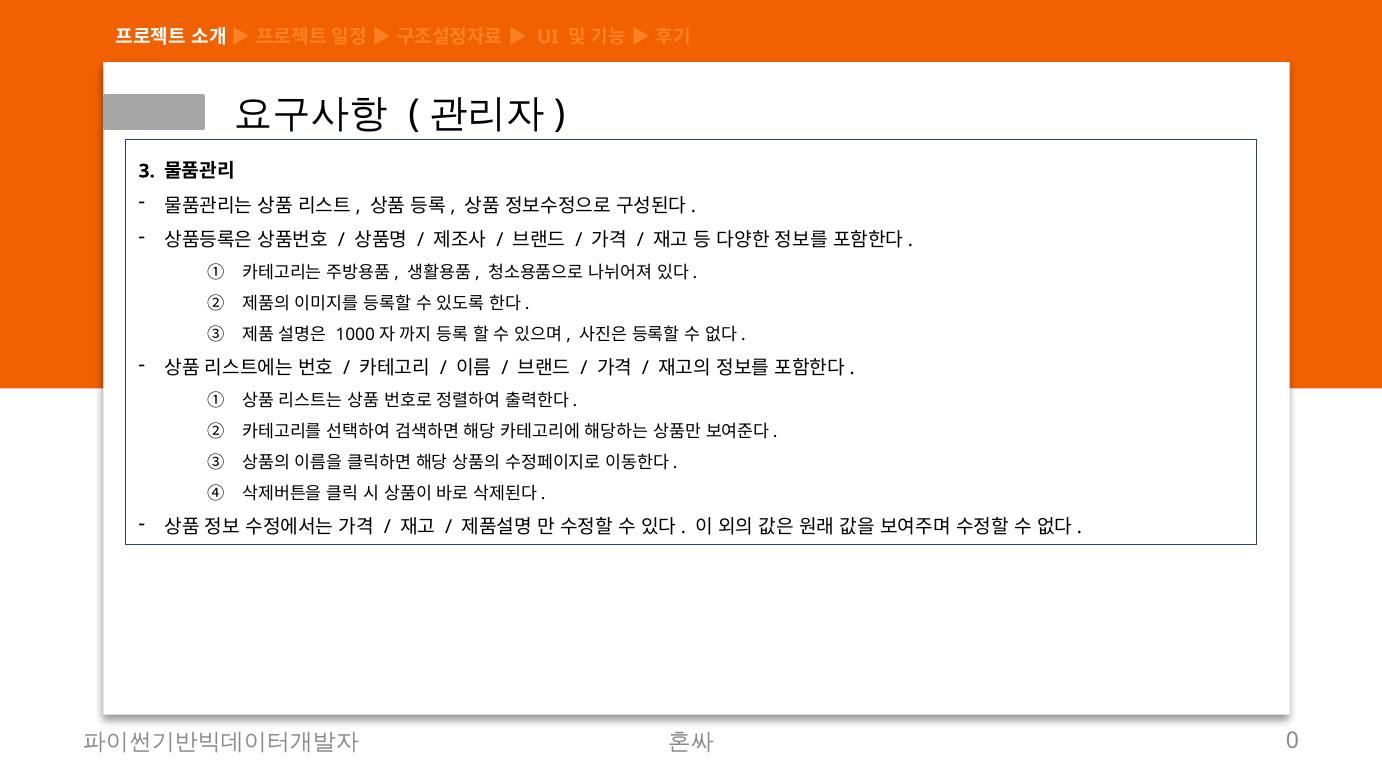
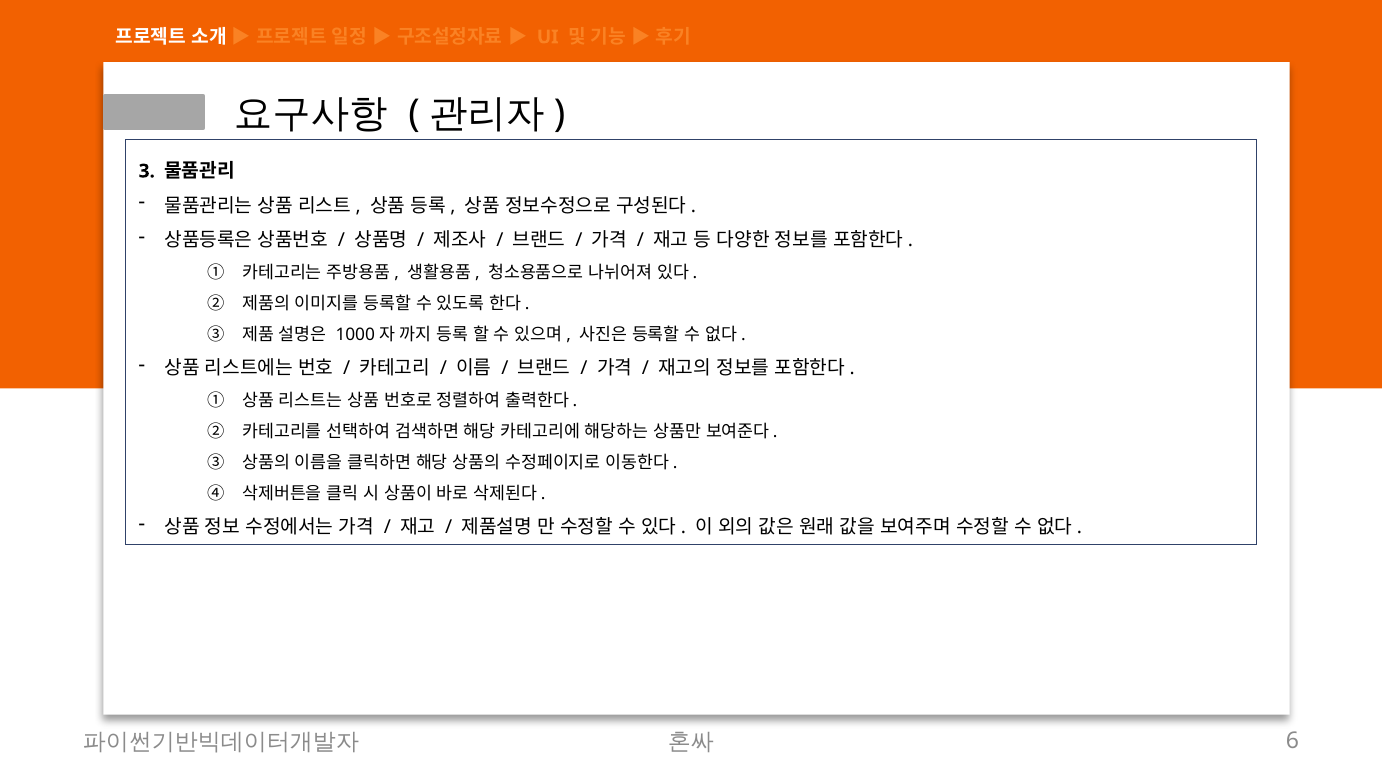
0: 0 -> 6
